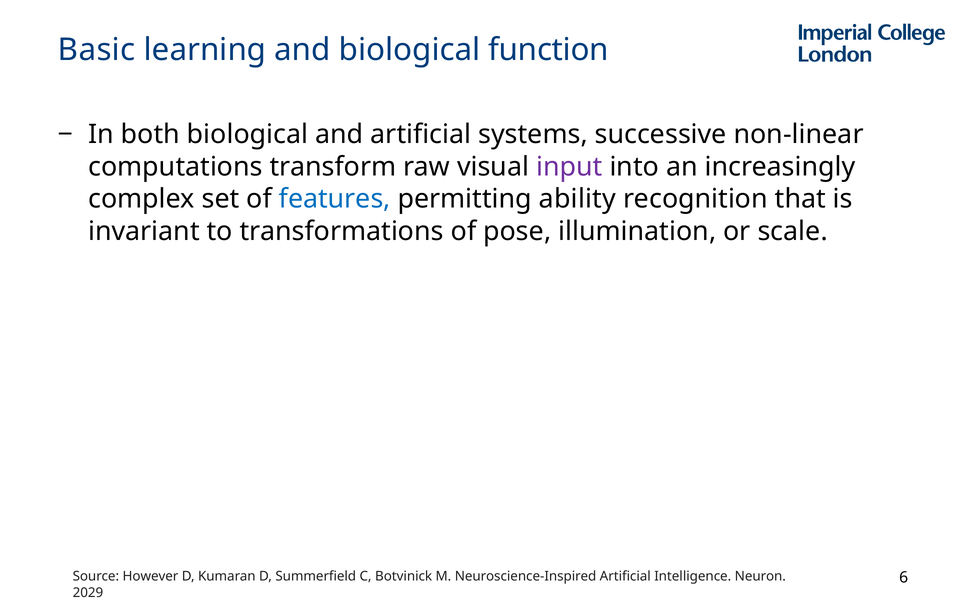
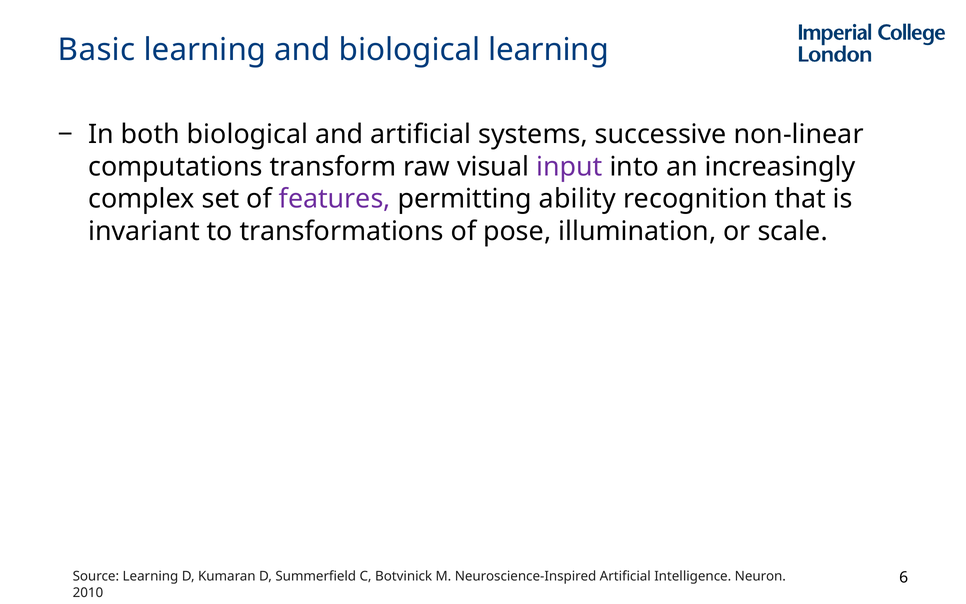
biological function: function -> learning
features colour: blue -> purple
Source However: However -> Learning
2029: 2029 -> 2010
